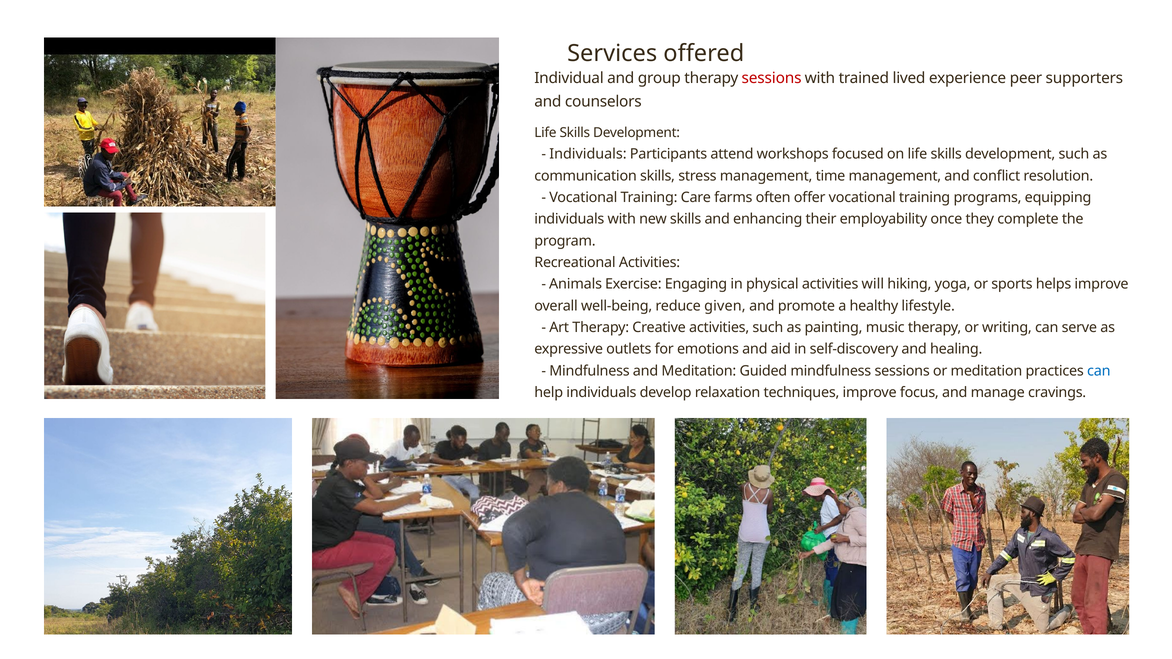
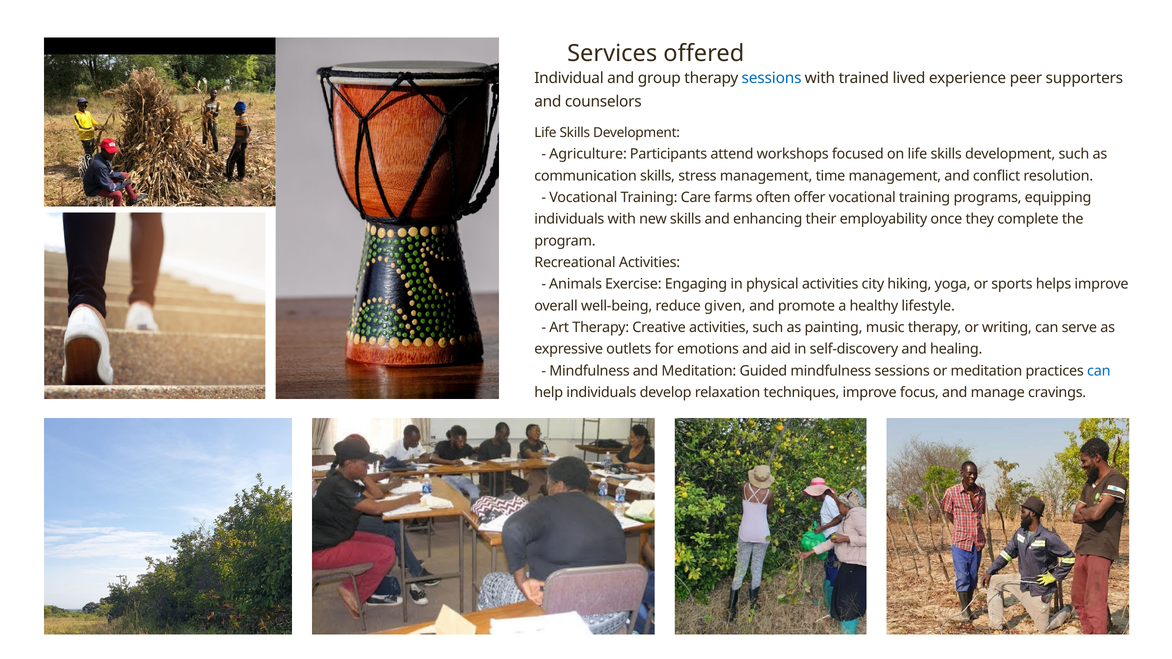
sessions at (772, 78) colour: red -> blue
Individuals at (588, 154): Individuals -> Agriculture
will: will -> city
